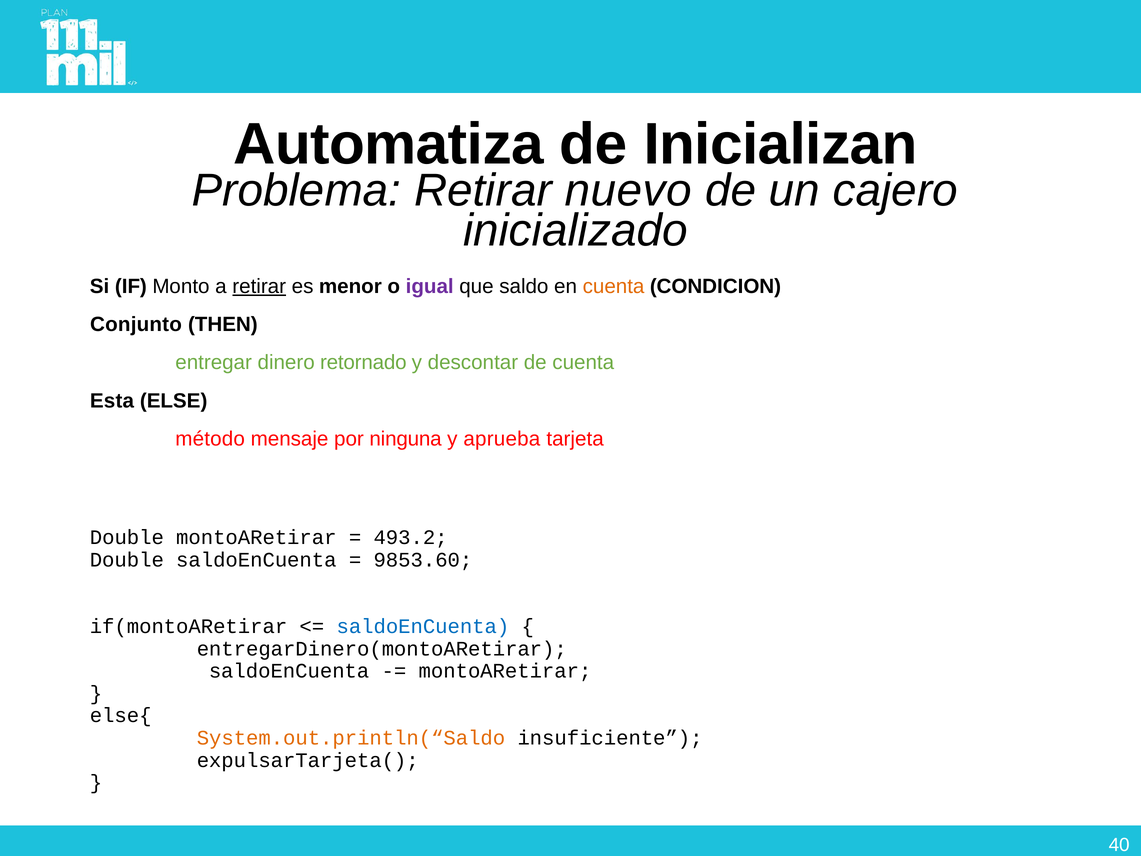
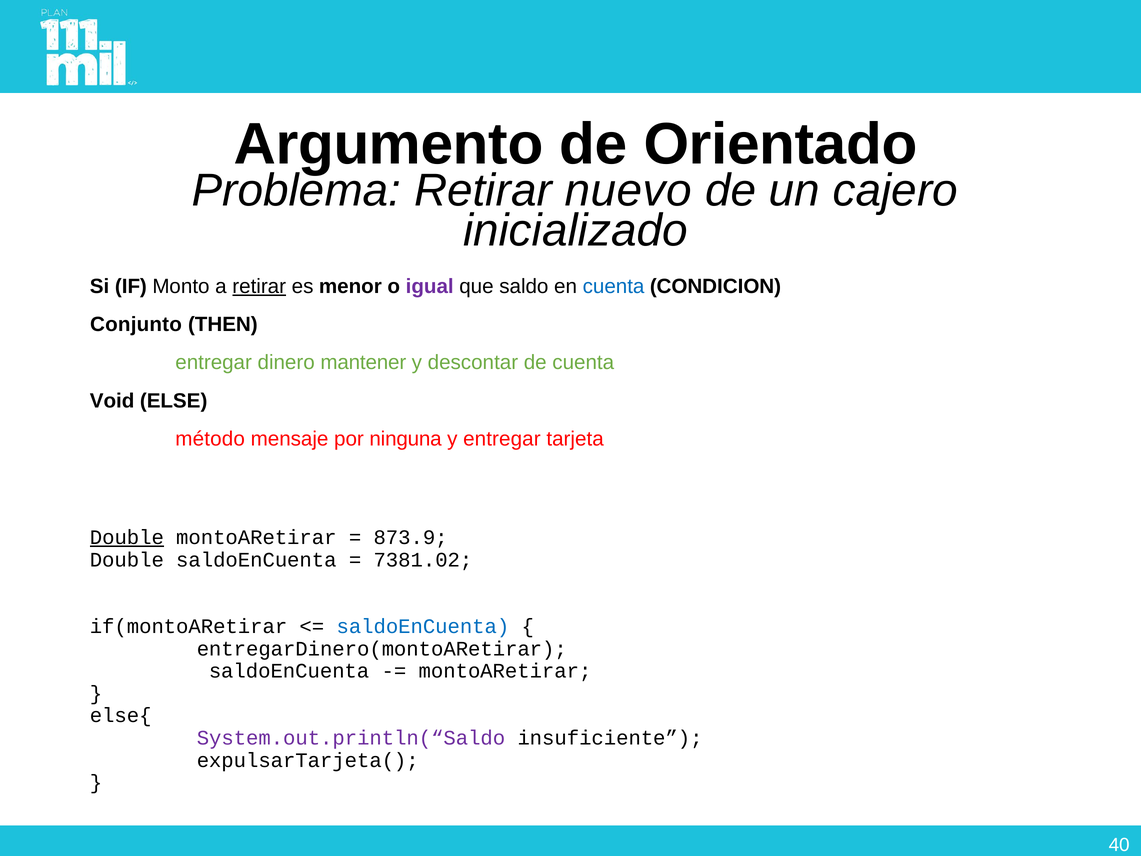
Automatiza: Automatiza -> Argumento
Inicializan: Inicializan -> Orientado
cuenta at (614, 286) colour: orange -> blue
retornado: retornado -> mantener
Esta: Esta -> Void
y aprueba: aprueba -> entregar
Double at (127, 537) underline: none -> present
493.2: 493.2 -> 873.9
9853.60: 9853.60 -> 7381.02
System.out.println(“Saldo colour: orange -> purple
